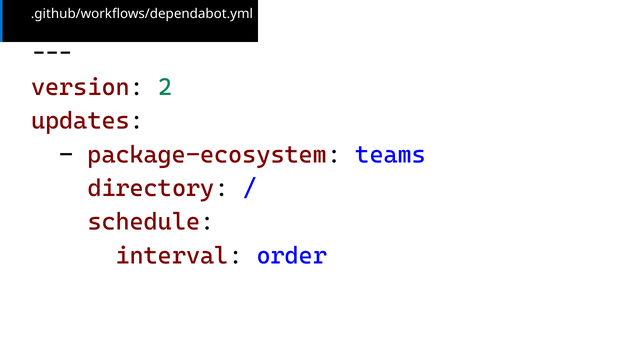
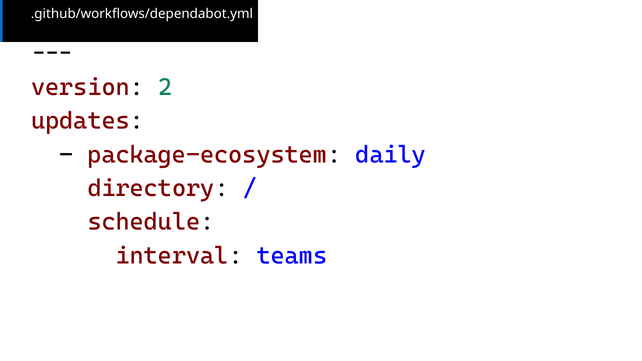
teams: teams -> daily
order: order -> teams
